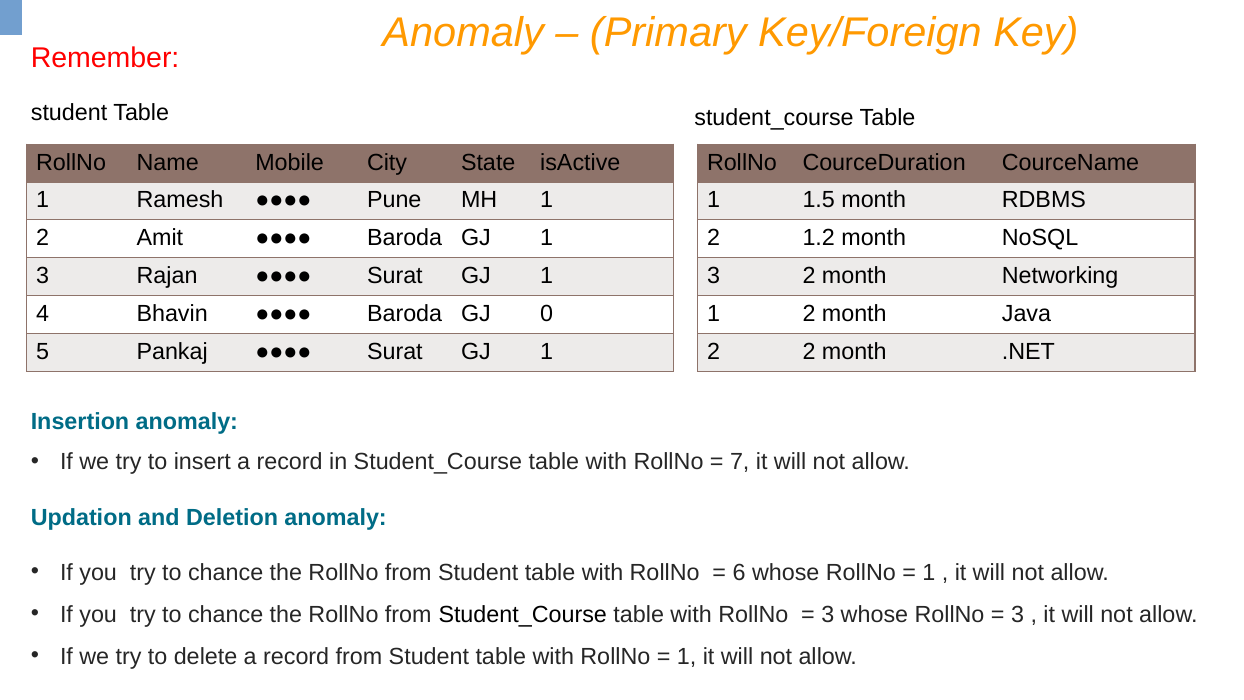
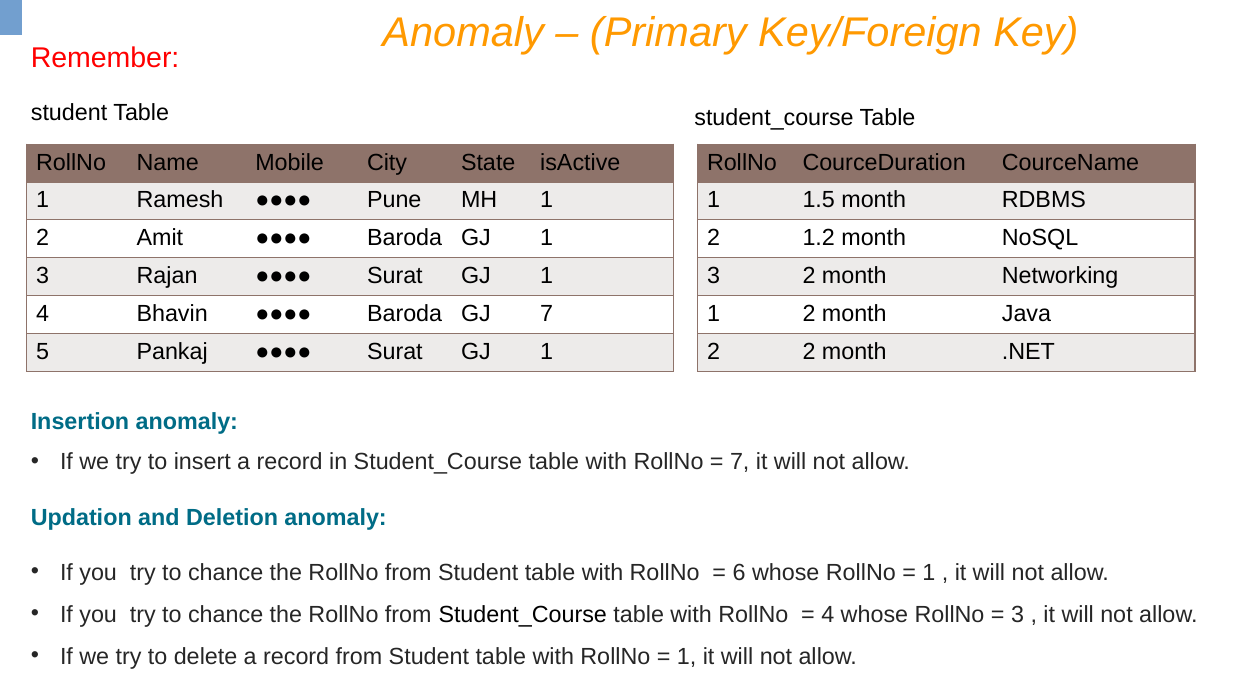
GJ 0: 0 -> 7
3 at (828, 614): 3 -> 4
